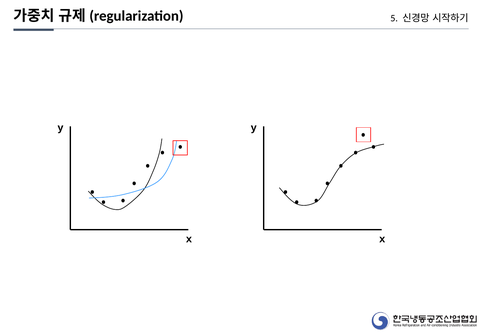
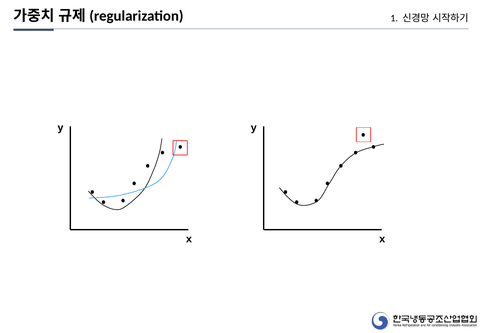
5: 5 -> 1
